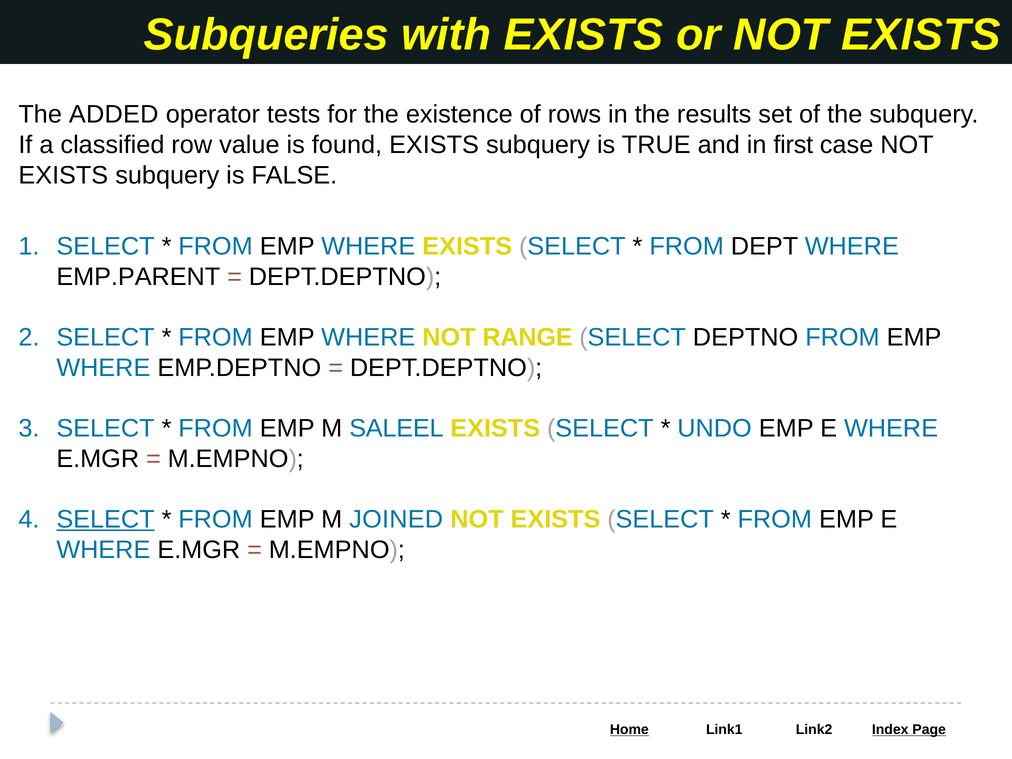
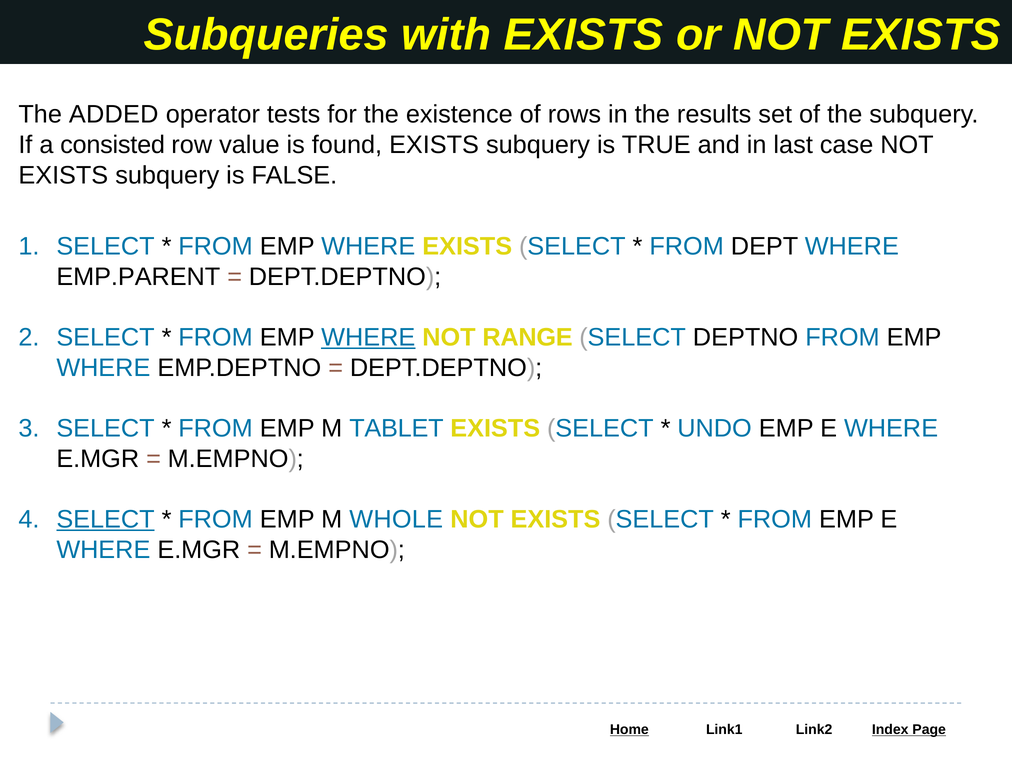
classified: classified -> consisted
first: first -> last
WHERE at (368, 337) underline: none -> present
SALEEL: SALEEL -> TABLET
JOINED: JOINED -> WHOLE
